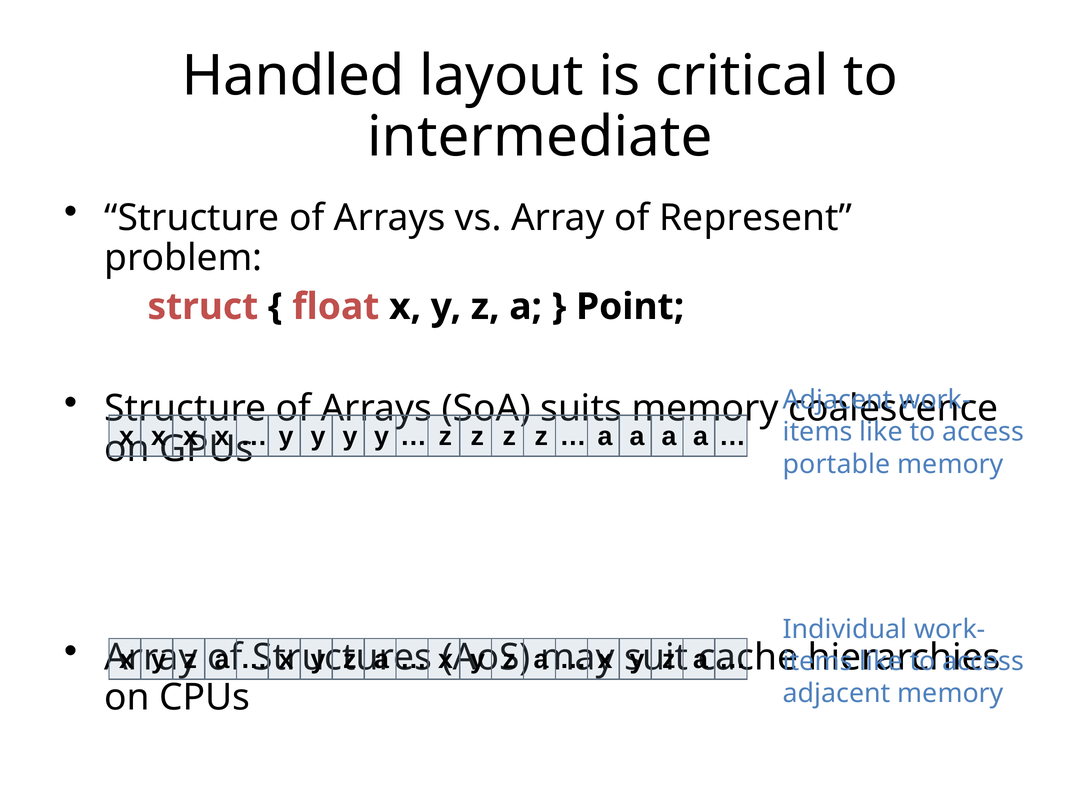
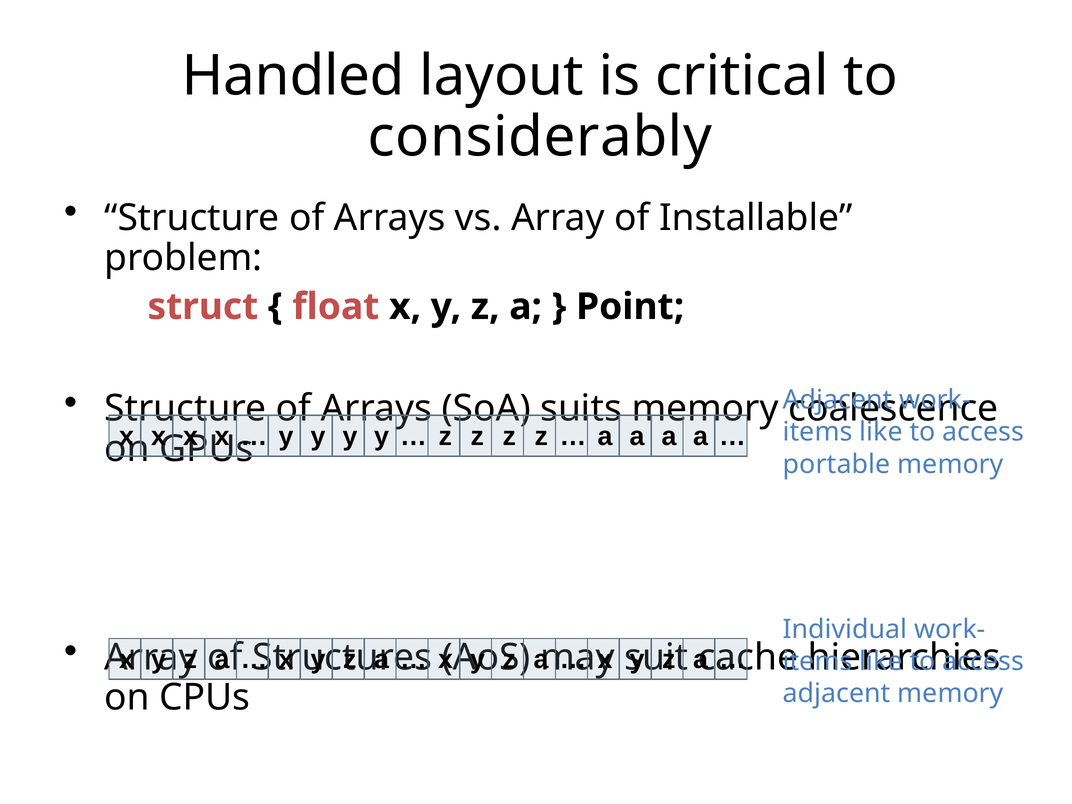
intermediate: intermediate -> considerably
Represent: Represent -> Installable
